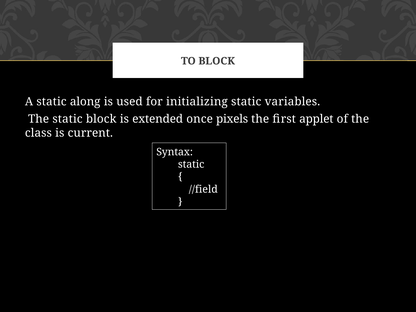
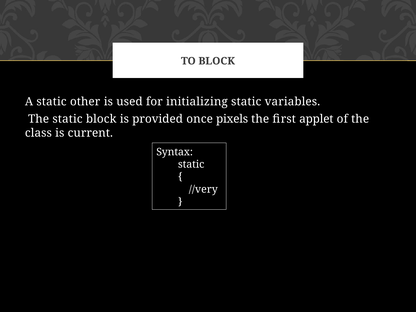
along: along -> other
extended: extended -> provided
//field: //field -> //very
